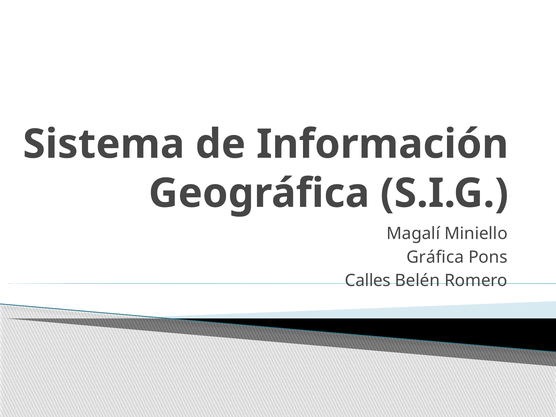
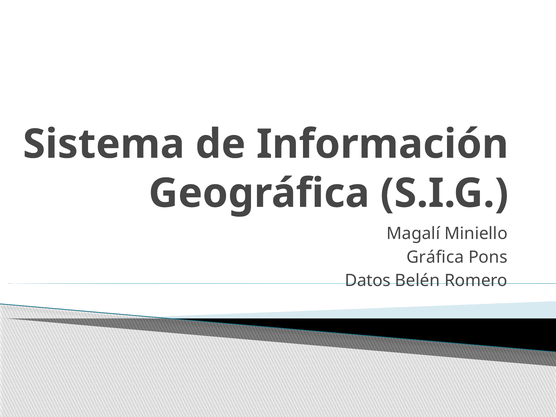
Calles: Calles -> Datos
